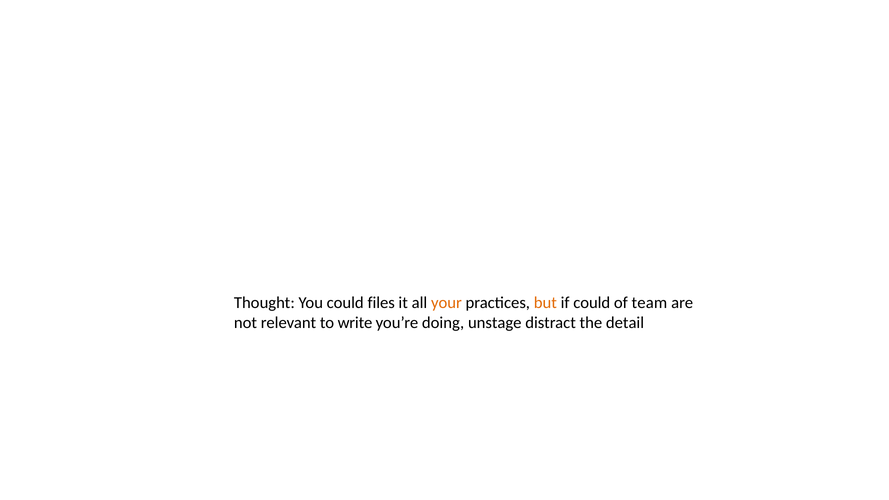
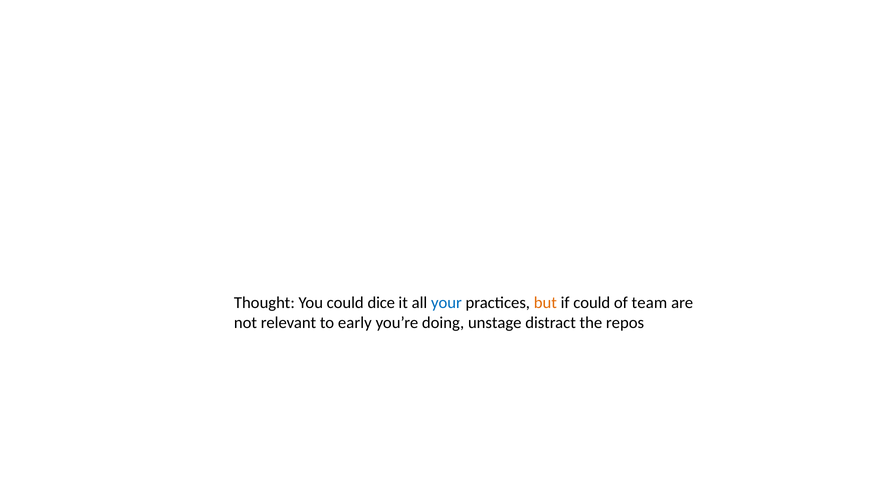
files: files -> dice
your colour: orange -> blue
write: write -> early
detail: detail -> repos
